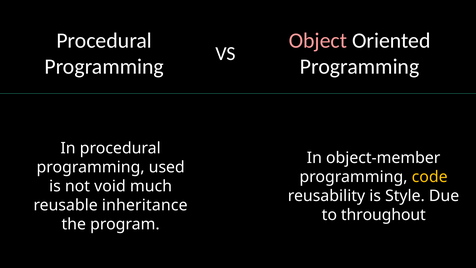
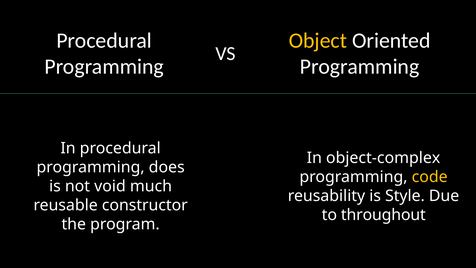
Object colour: pink -> yellow
object-member: object-member -> object-complex
used: used -> does
inheritance: inheritance -> constructor
